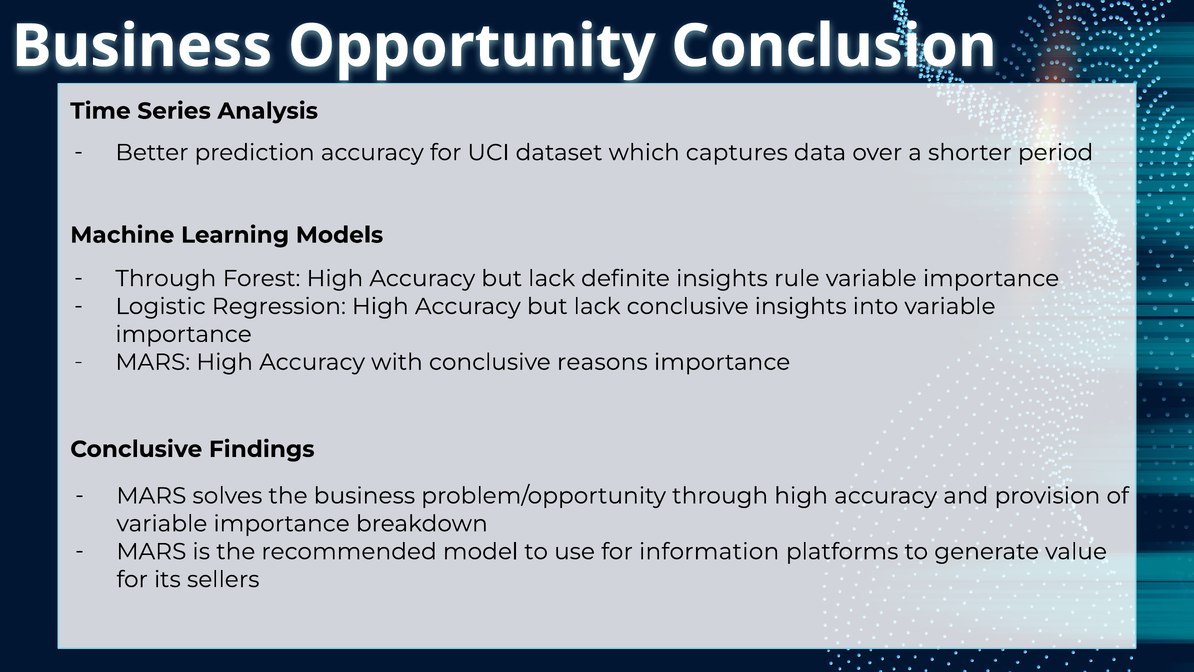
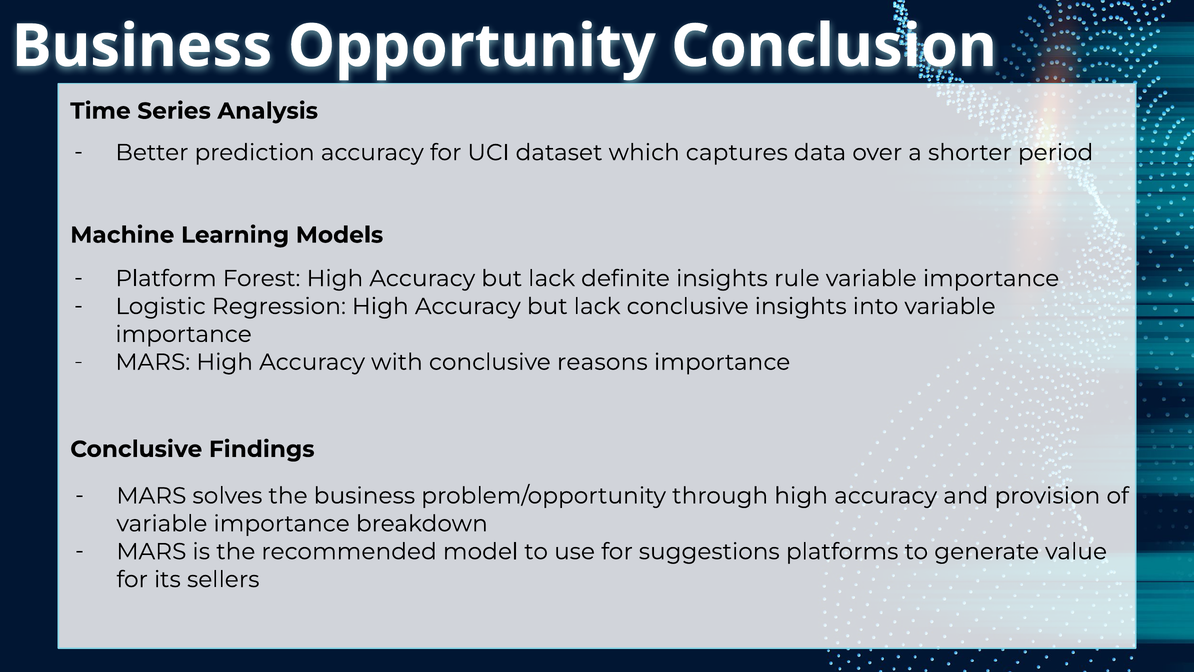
Through at (166, 278): Through -> Platform
information: information -> suggestions
